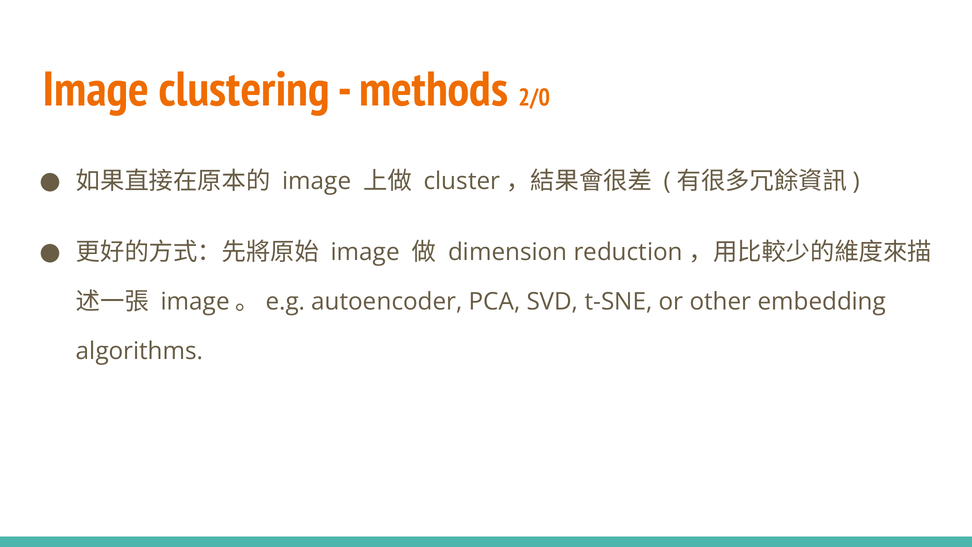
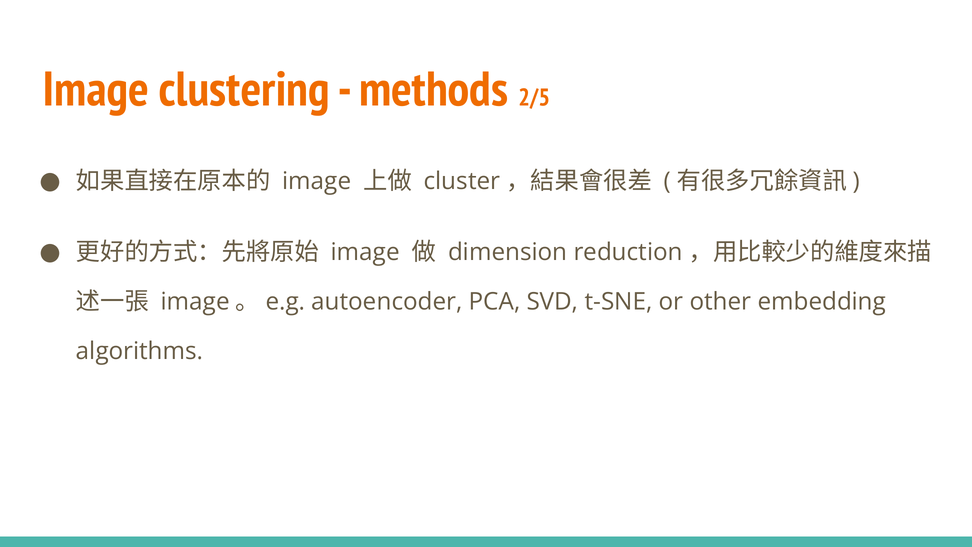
2/0: 2/0 -> 2/5
